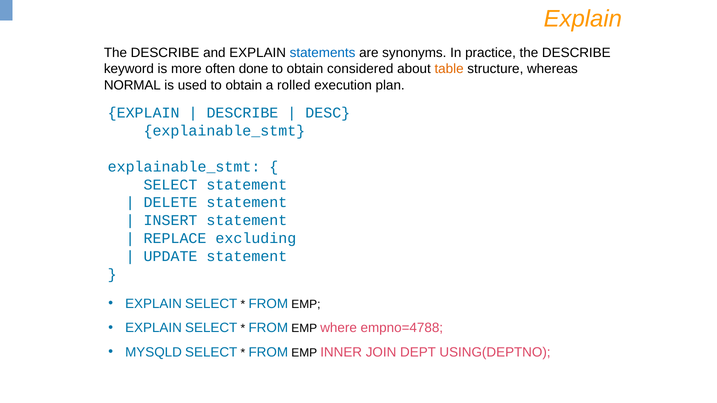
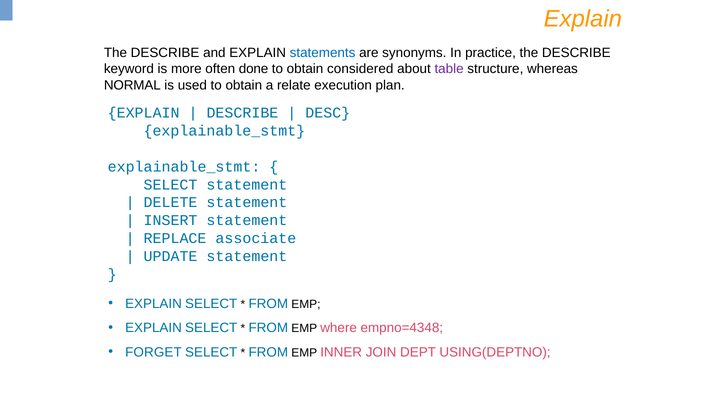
table colour: orange -> purple
rolled: rolled -> relate
excluding: excluding -> associate
empno=4788: empno=4788 -> empno=4348
MYSQLD: MYSQLD -> FORGET
